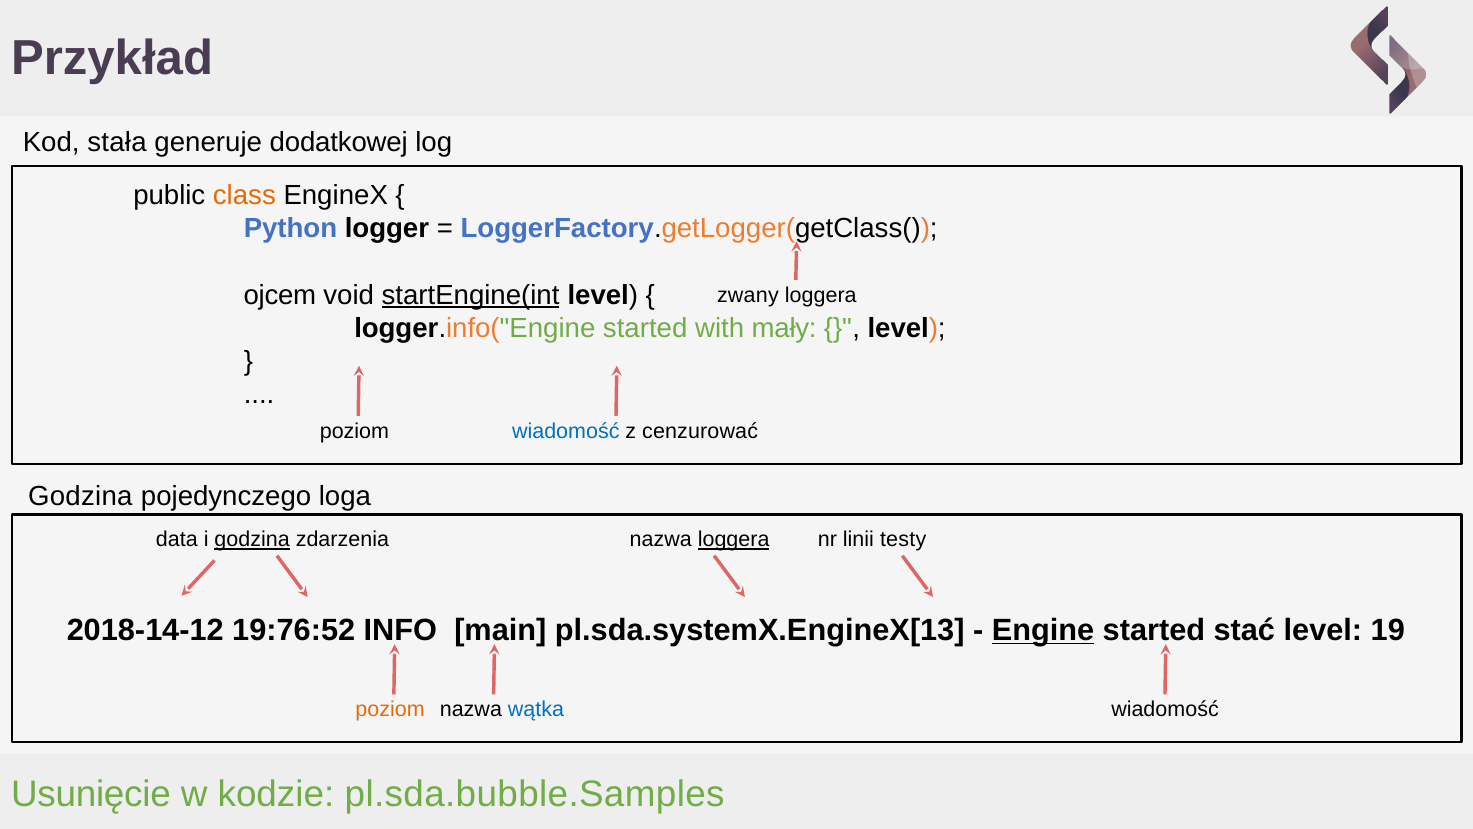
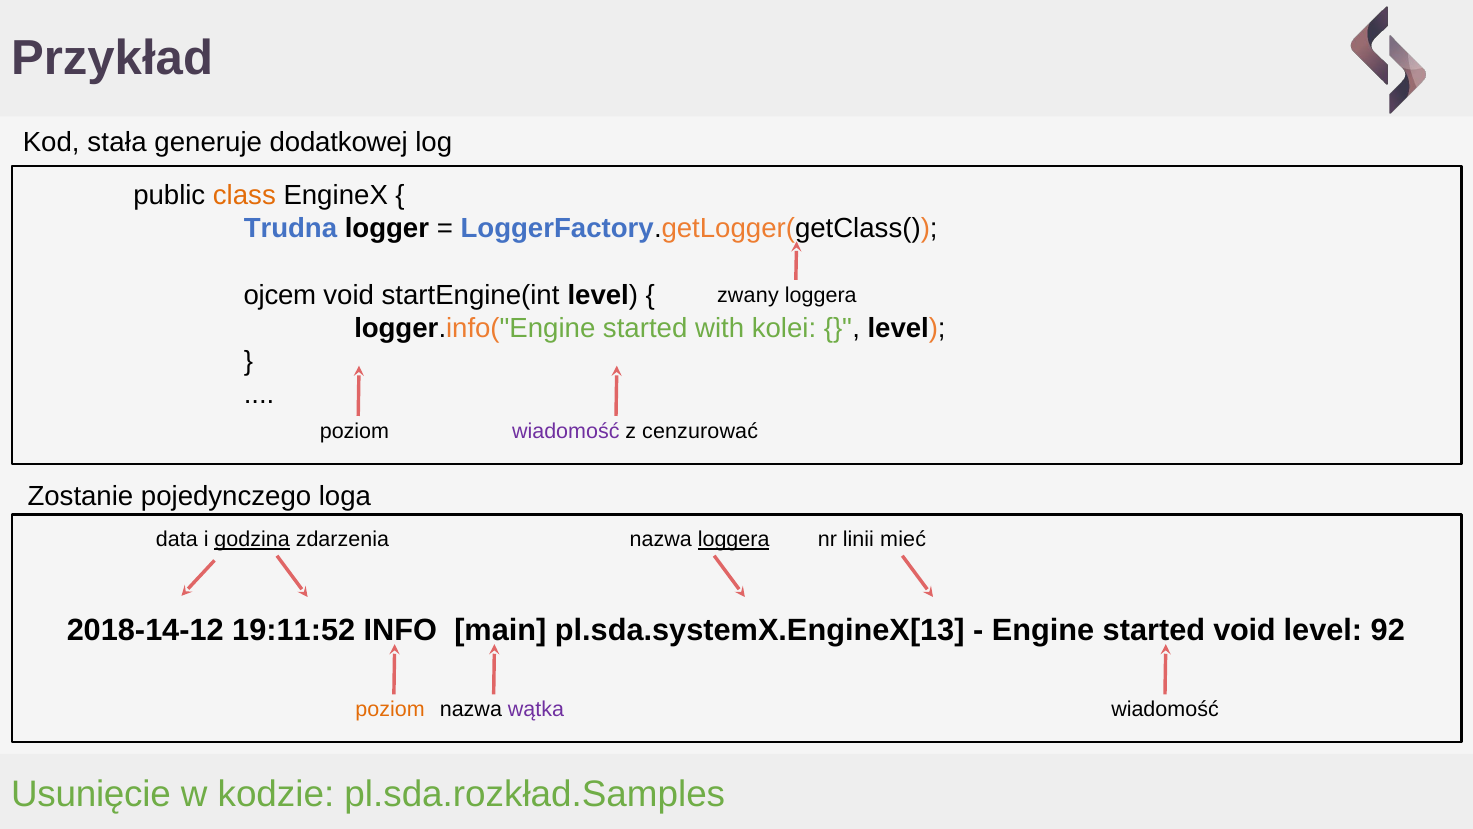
Python: Python -> Trudna
startEngine(int underline: present -> none
mały: mały -> kolei
wiadomość at (566, 431) colour: blue -> purple
Godzina at (80, 496): Godzina -> Zostanie
testy: testy -> mieć
19:76:52: 19:76:52 -> 19:11:52
Engine underline: present -> none
started stać: stać -> void
19: 19 -> 92
wątka colour: blue -> purple
pl.sda.bubble.Samples: pl.sda.bubble.Samples -> pl.sda.rozkład.Samples
